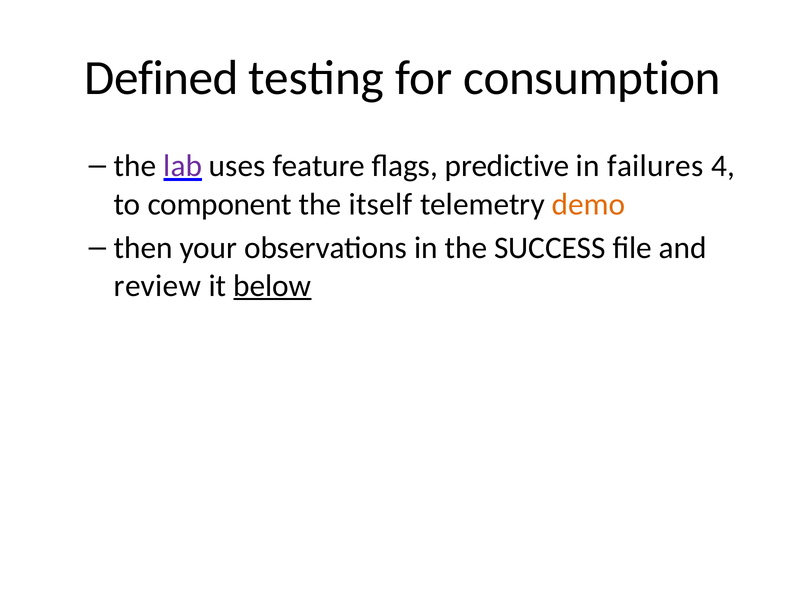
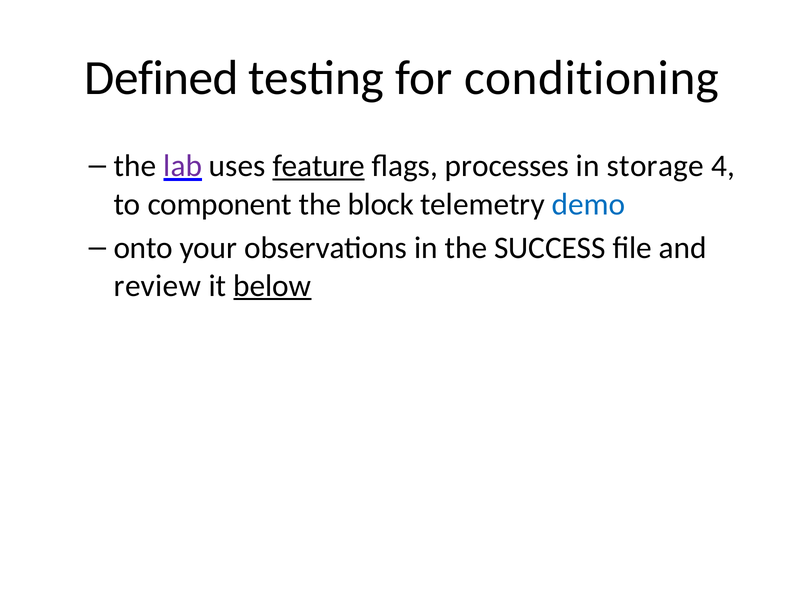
consumption: consumption -> conditioning
feature underline: none -> present
predictive: predictive -> processes
failures: failures -> storage
itself: itself -> block
demo colour: orange -> blue
then: then -> onto
